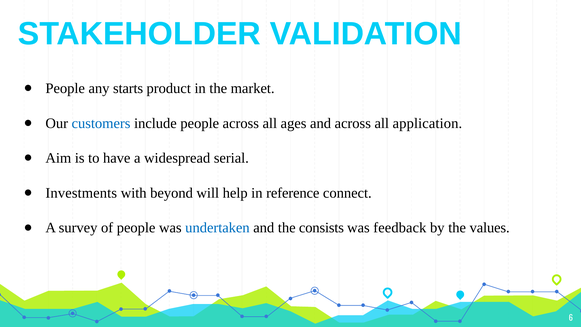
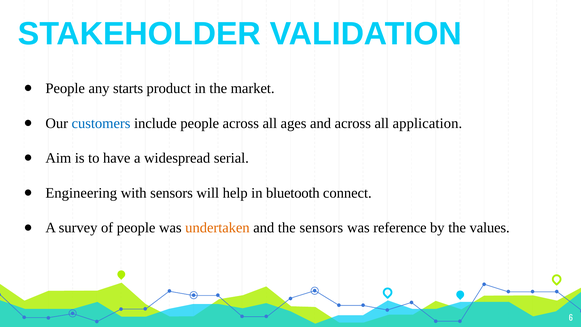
Investments: Investments -> Engineering
with beyond: beyond -> sensors
reference: reference -> bluetooth
undertaken colour: blue -> orange
the consists: consists -> sensors
feedback: feedback -> reference
